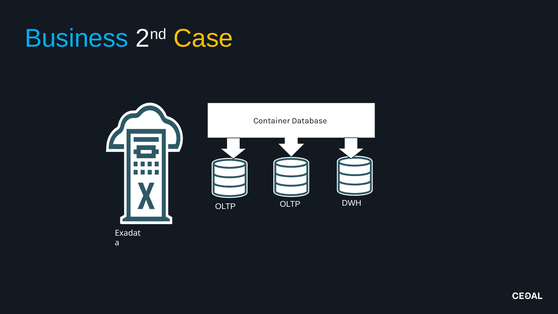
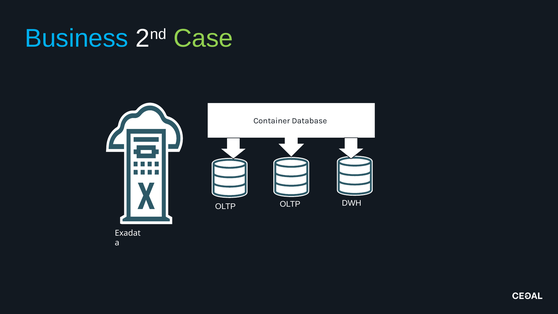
Case colour: yellow -> light green
